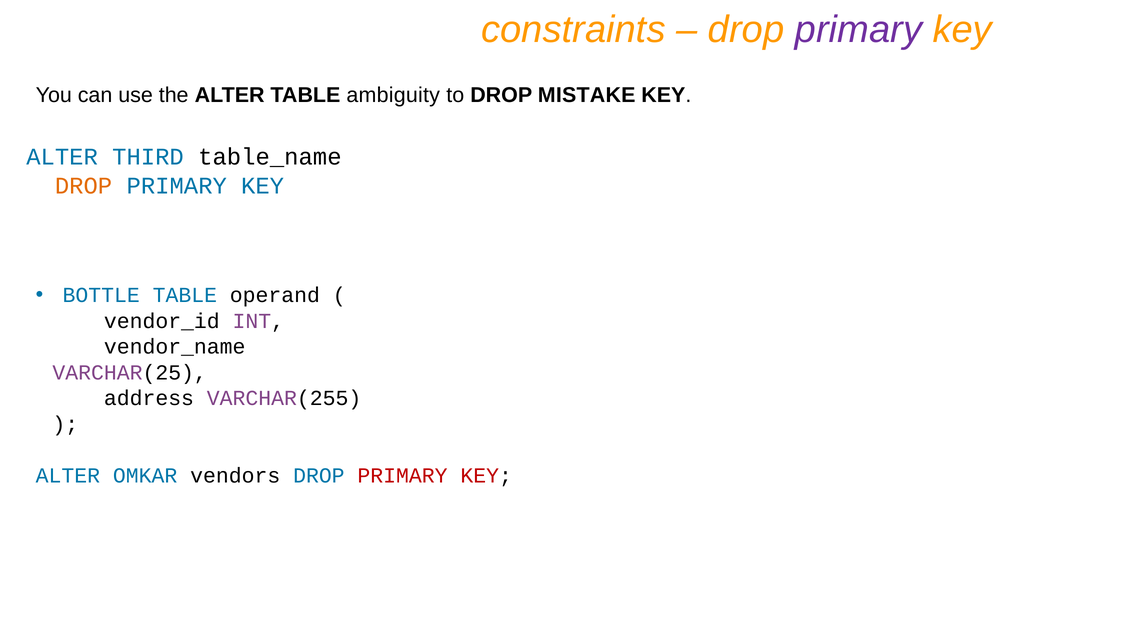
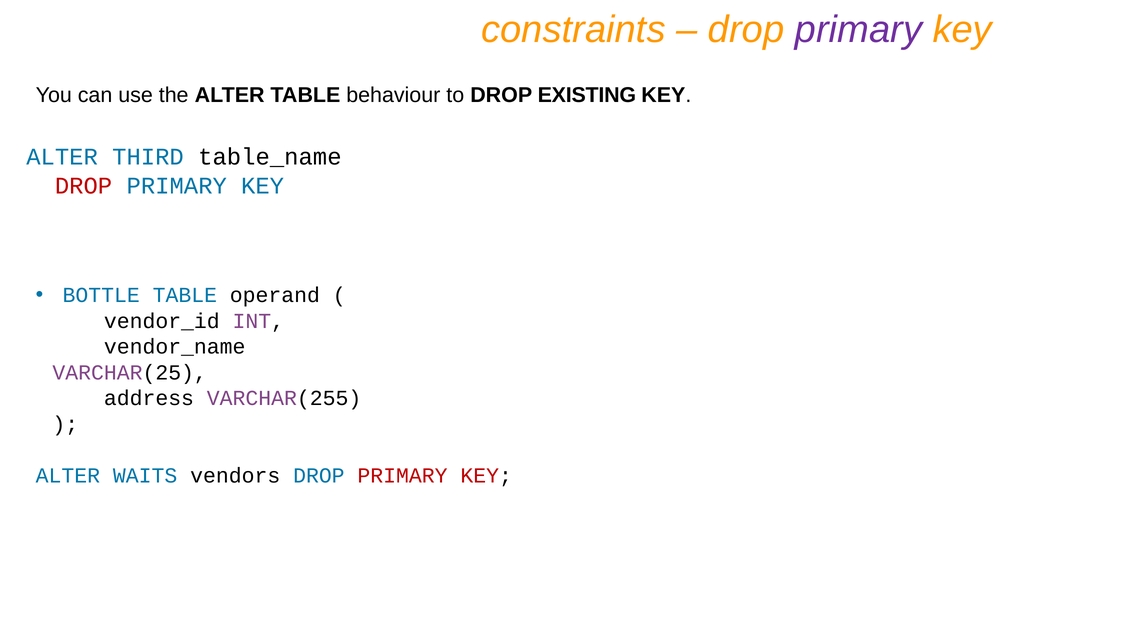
ambiguity: ambiguity -> behaviour
MISTAKE: MISTAKE -> EXISTING
DROP at (84, 186) colour: orange -> red
OMKAR: OMKAR -> WAITS
